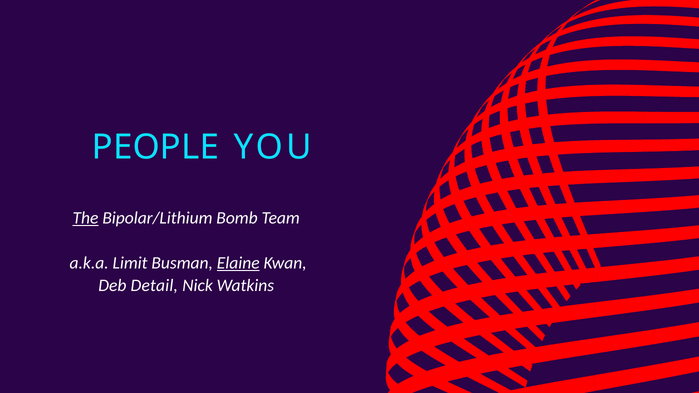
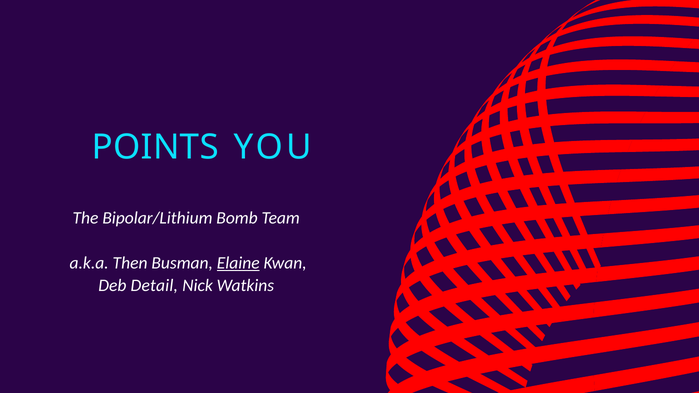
PEOPLE: PEOPLE -> POINTS
The underline: present -> none
Limit: Limit -> Then
